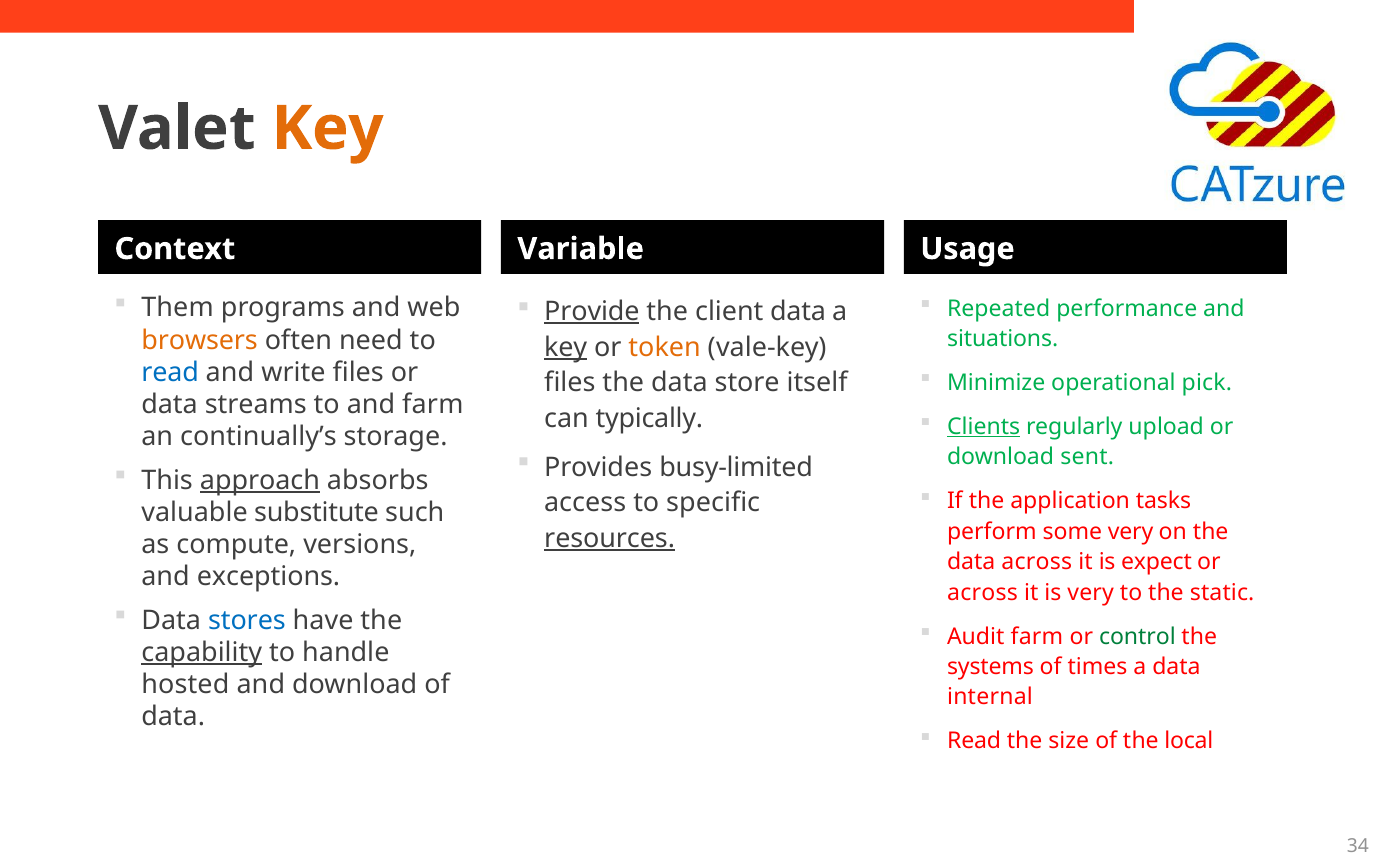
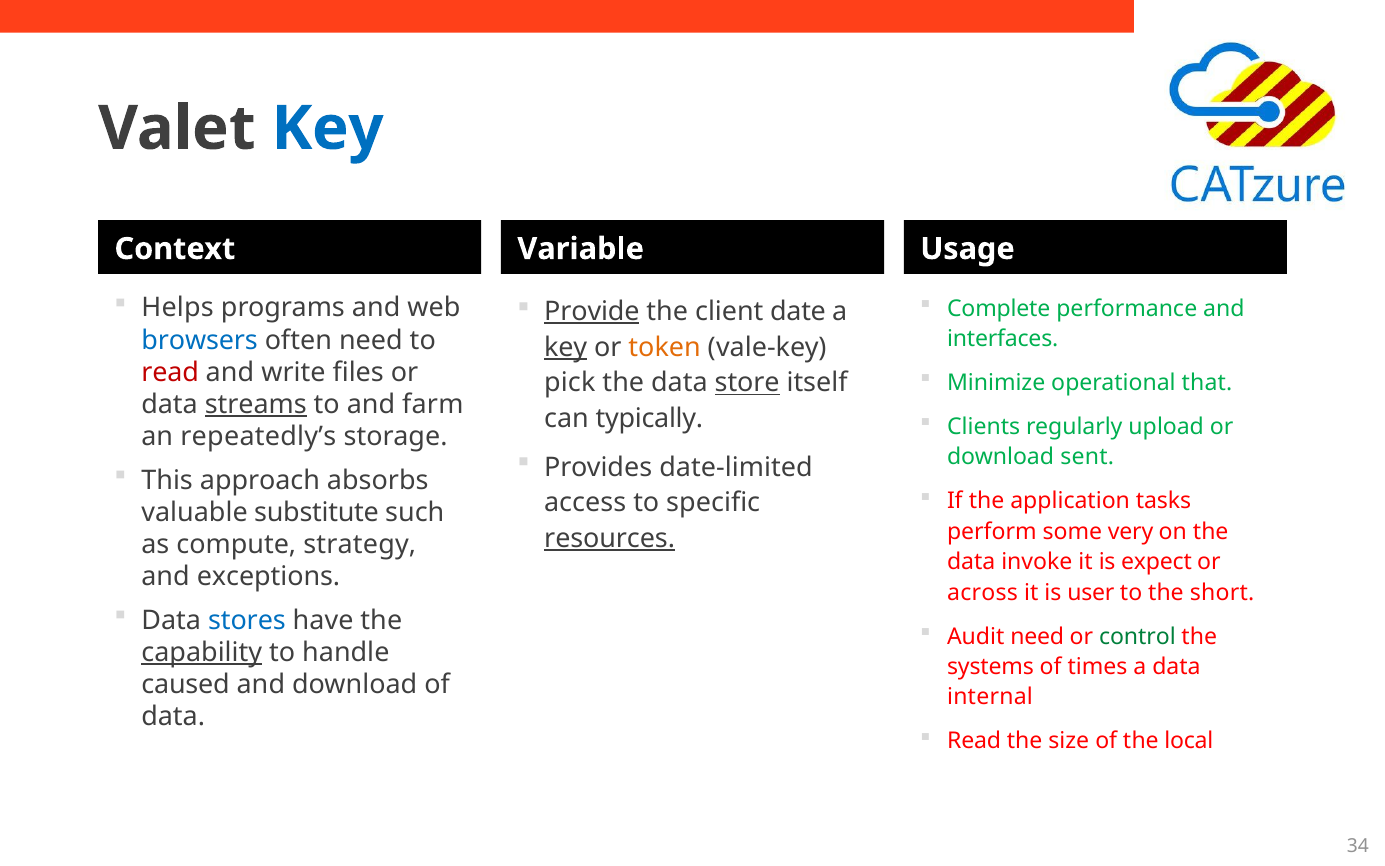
Key at (328, 128) colour: orange -> blue
Them: Them -> Helps
Repeated: Repeated -> Complete
client data: data -> date
browsers colour: orange -> blue
situations: situations -> interfaces
read at (170, 372) colour: blue -> red
pick: pick -> that
files at (570, 383): files -> pick
store underline: none -> present
streams underline: none -> present
Clients underline: present -> none
continually’s: continually’s -> repeatedly’s
busy-limited: busy-limited -> date-limited
approach underline: present -> none
versions: versions -> strategy
data across: across -> invoke
is very: very -> user
static: static -> short
Audit farm: farm -> need
hosted: hosted -> caused
